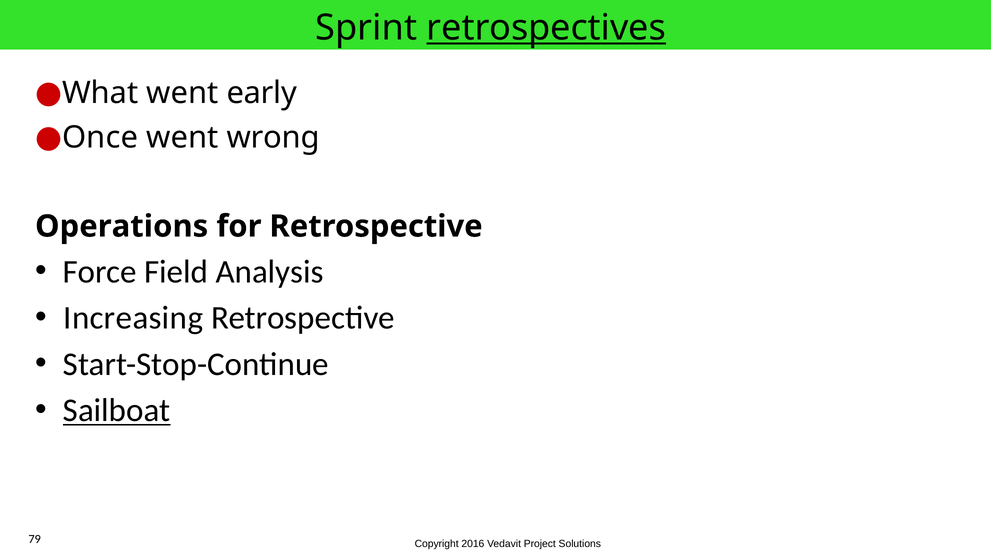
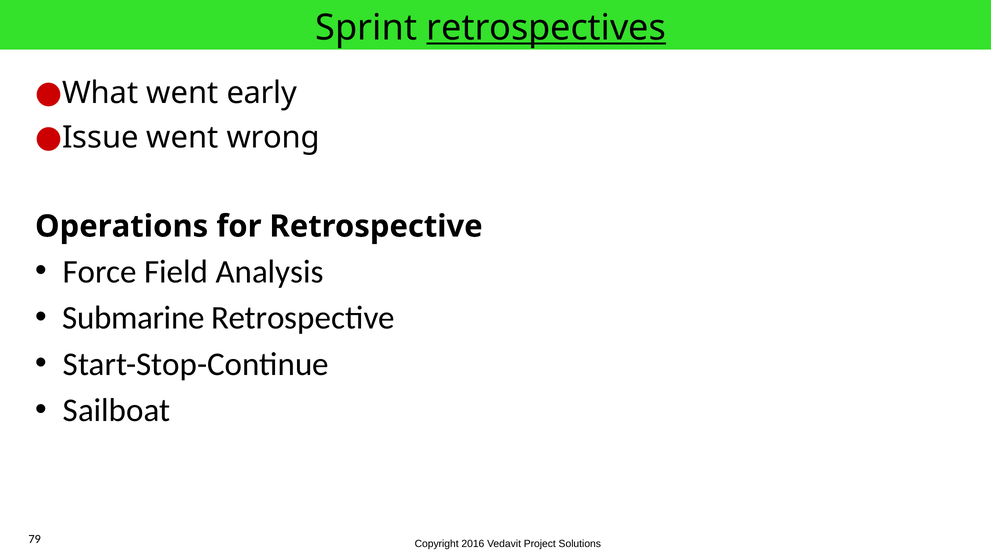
Once: Once -> Issue
Increasing: Increasing -> Submarine
Sailboat underline: present -> none
